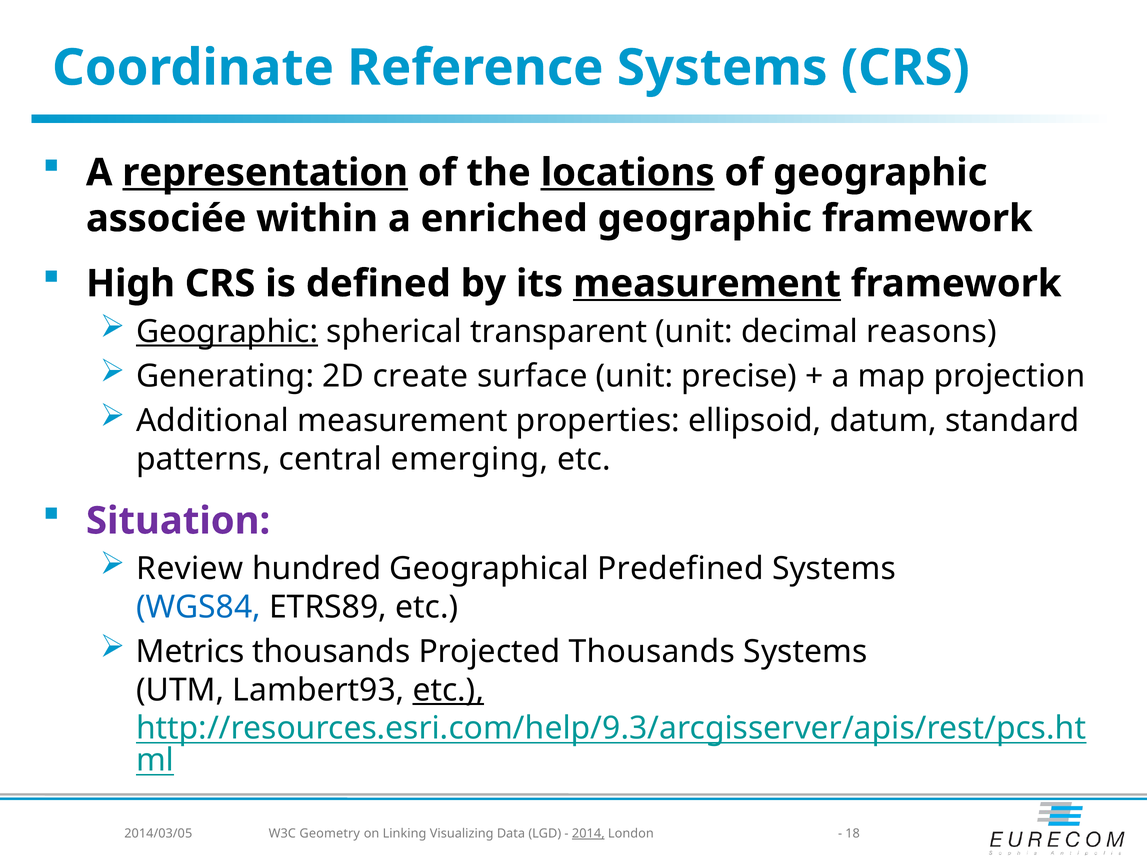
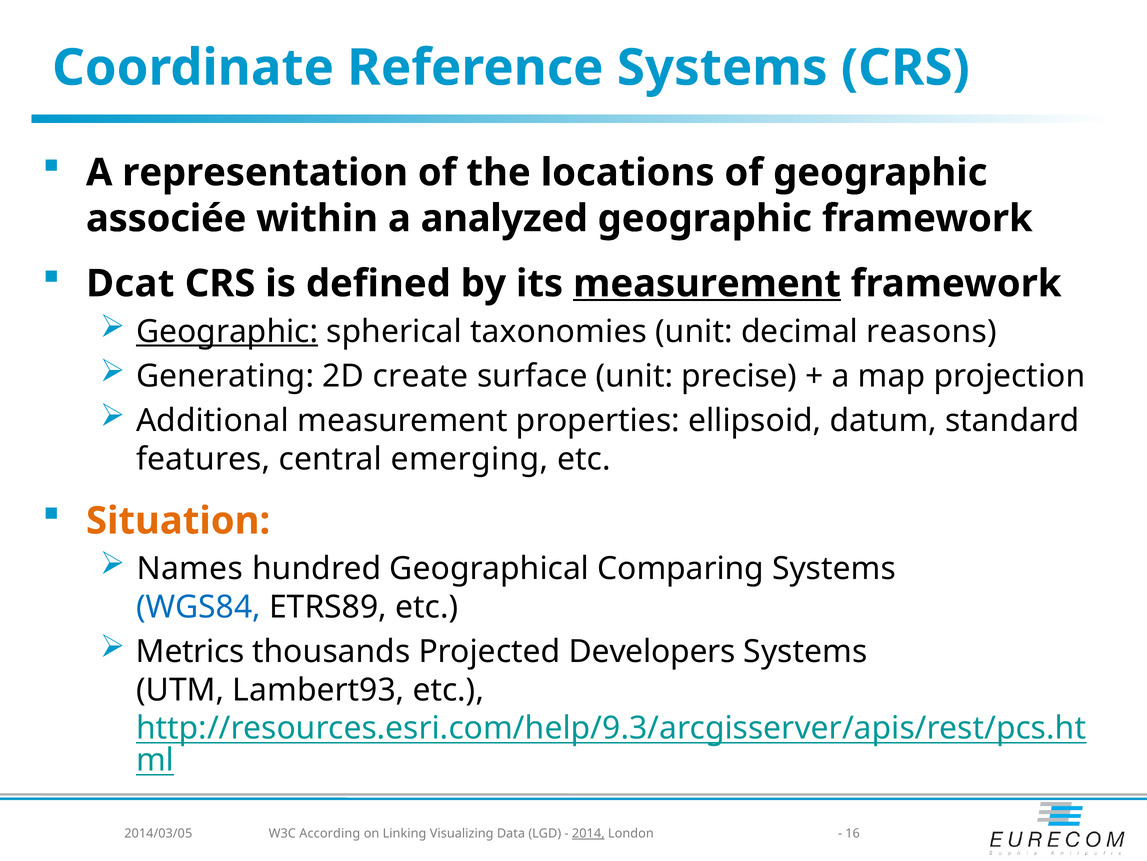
representation underline: present -> none
locations underline: present -> none
enriched: enriched -> analyzed
High: High -> Dcat
transparent: transparent -> taxonomies
patterns: patterns -> features
Situation colour: purple -> orange
Review: Review -> Names
Predefined: Predefined -> Comparing
Projected Thousands: Thousands -> Developers
etc at (448, 690) underline: present -> none
Geometry: Geometry -> According
18: 18 -> 16
